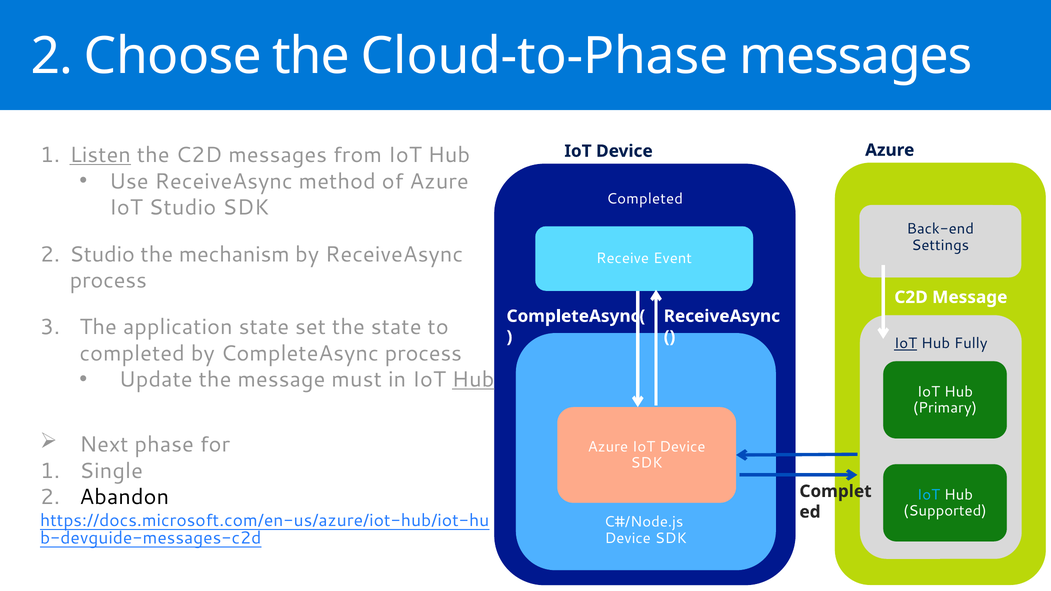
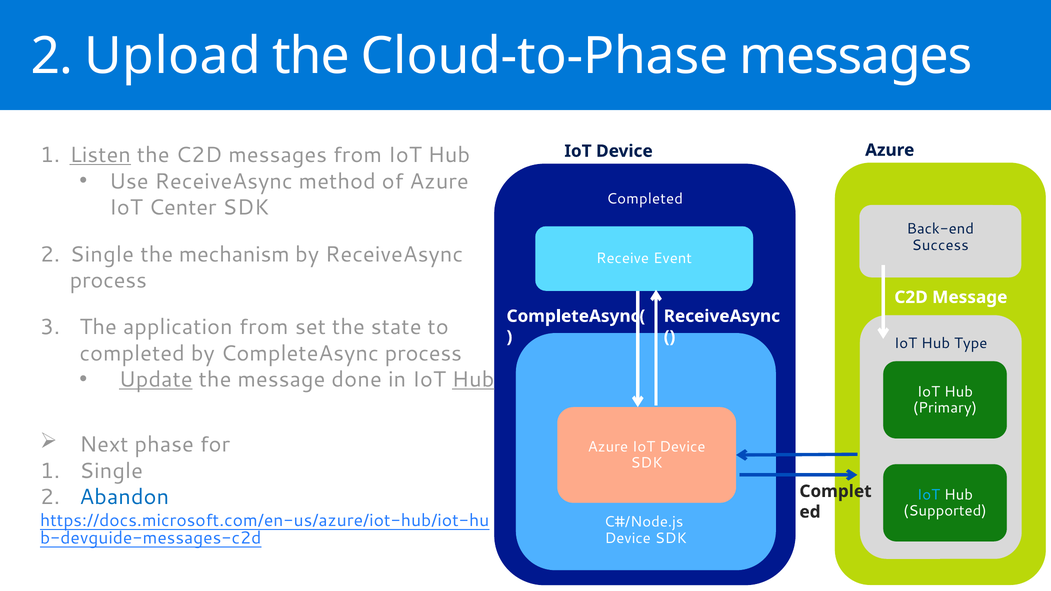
Choose: Choose -> Upload
IoT Studio: Studio -> Center
Settings: Settings -> Success
2 Studio: Studio -> Single
application state: state -> from
IoT at (906, 344) underline: present -> none
Fully: Fully -> Type
Update underline: none -> present
must: must -> done
Abandon colour: black -> blue
